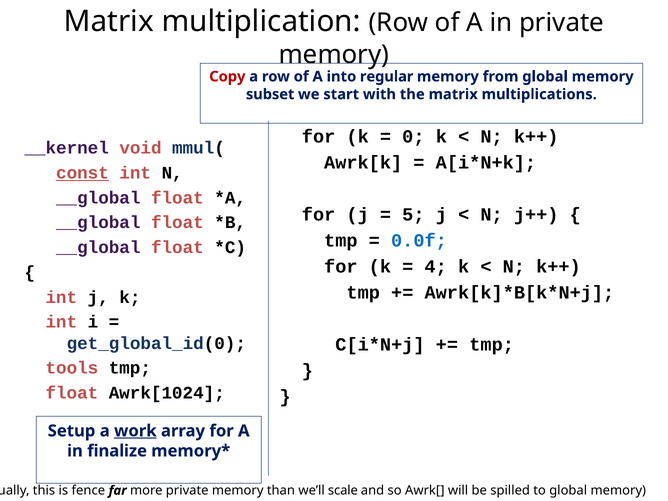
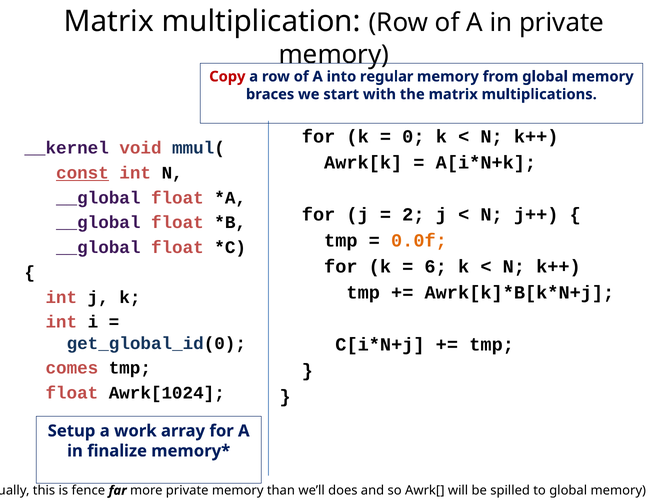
subset: subset -> braces
5: 5 -> 2
0.0f colour: blue -> orange
4: 4 -> 6
tools: tools -> comes
work underline: present -> none
scale: scale -> does
